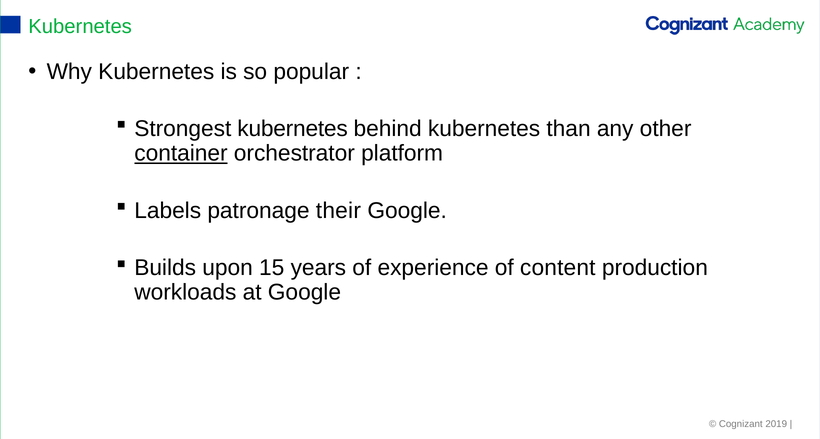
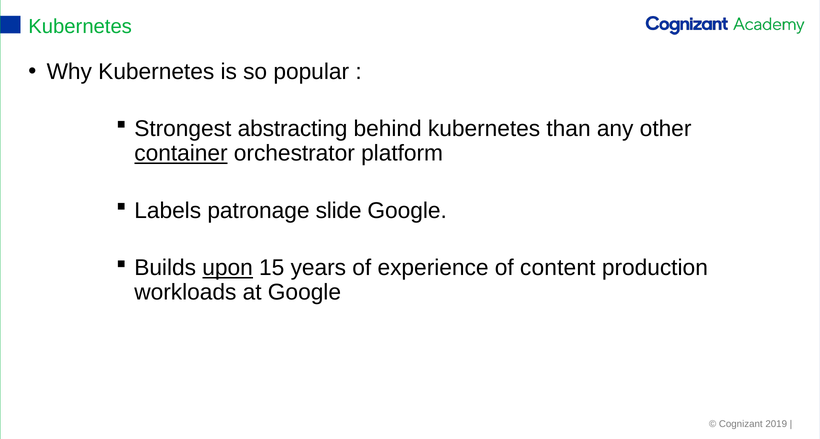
Strongest kubernetes: kubernetes -> abstracting
patronage their: their -> slide
upon underline: none -> present
